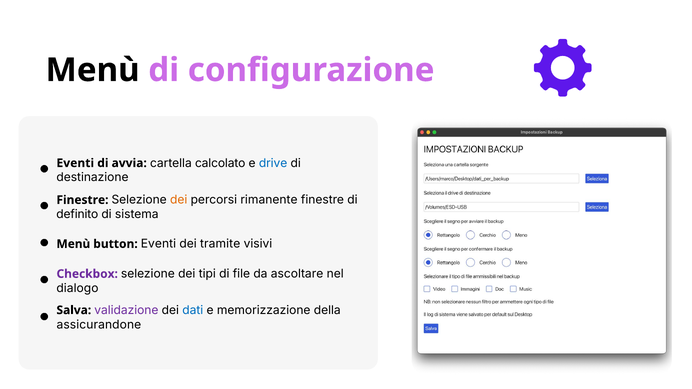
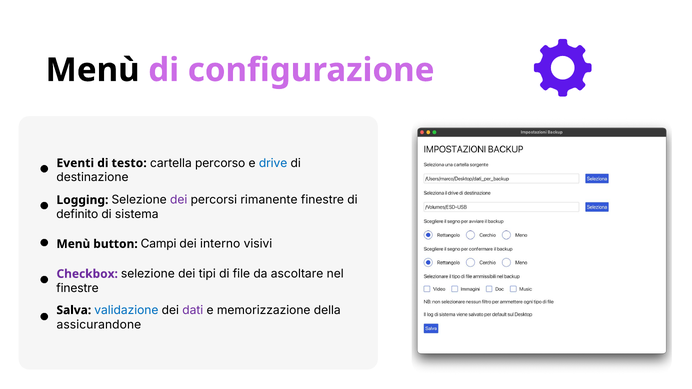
avvia: avvia -> testo
calcolato: calcolato -> percorso
Finestre at (82, 200): Finestre -> Logging
dei at (179, 200) colour: orange -> purple
button Eventi: Eventi -> Campi
tramite: tramite -> interno
dialogo at (77, 288): dialogo -> finestre
validazione colour: purple -> blue
dati colour: blue -> purple
